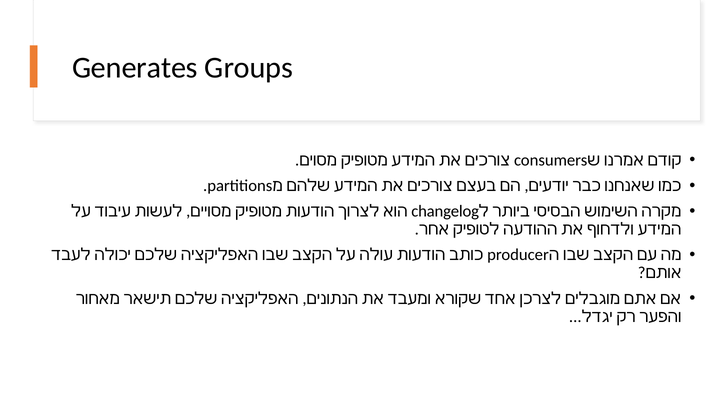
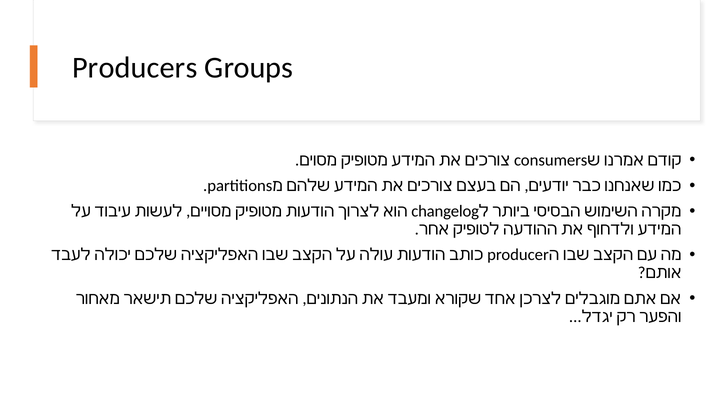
Generates: Generates -> Producers
